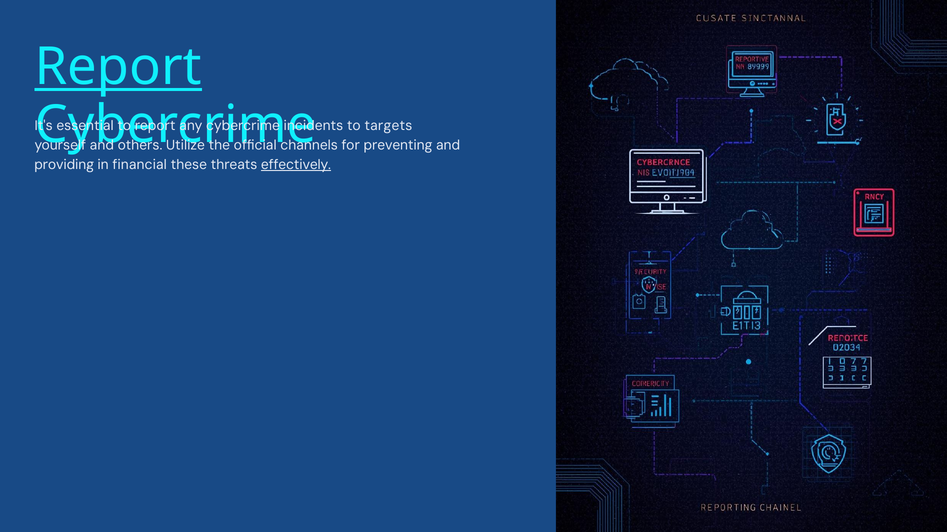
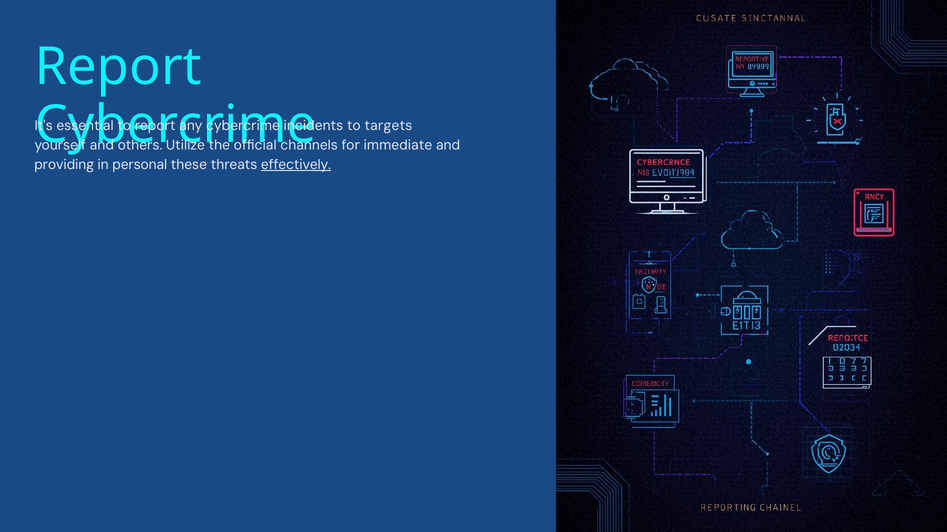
Report at (118, 67) underline: present -> none
preventing: preventing -> immediate
financial: financial -> personal
